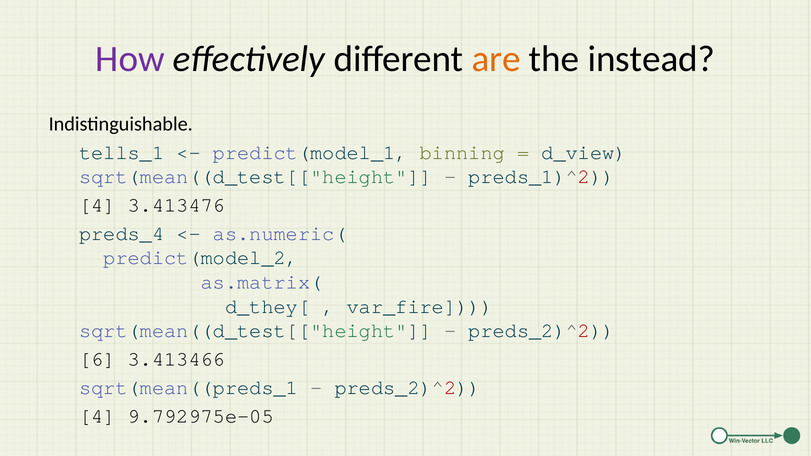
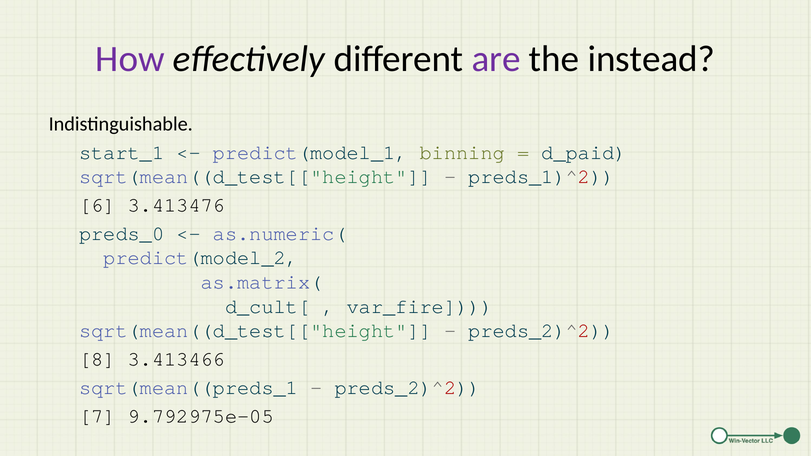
are colour: orange -> purple
tells_1: tells_1 -> start_1
d_view: d_view -> d_paid
4 at (97, 205): 4 -> 6
preds_4: preds_4 -> preds_0
d_they[: d_they[ -> d_cult[
6: 6 -> 8
4 at (97, 416): 4 -> 7
